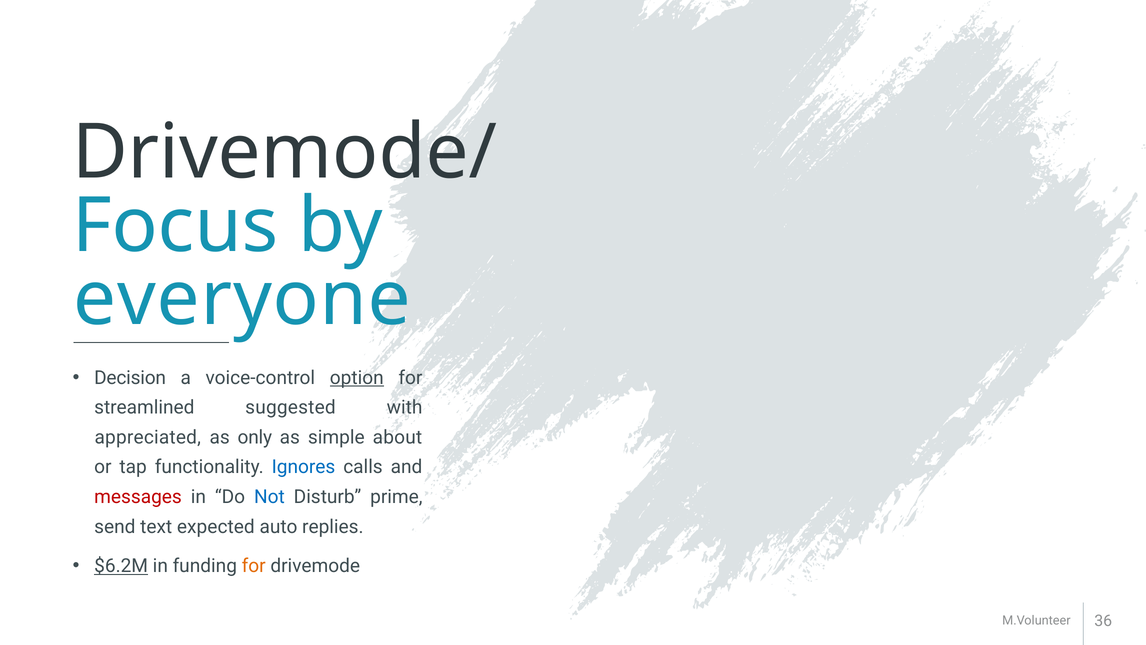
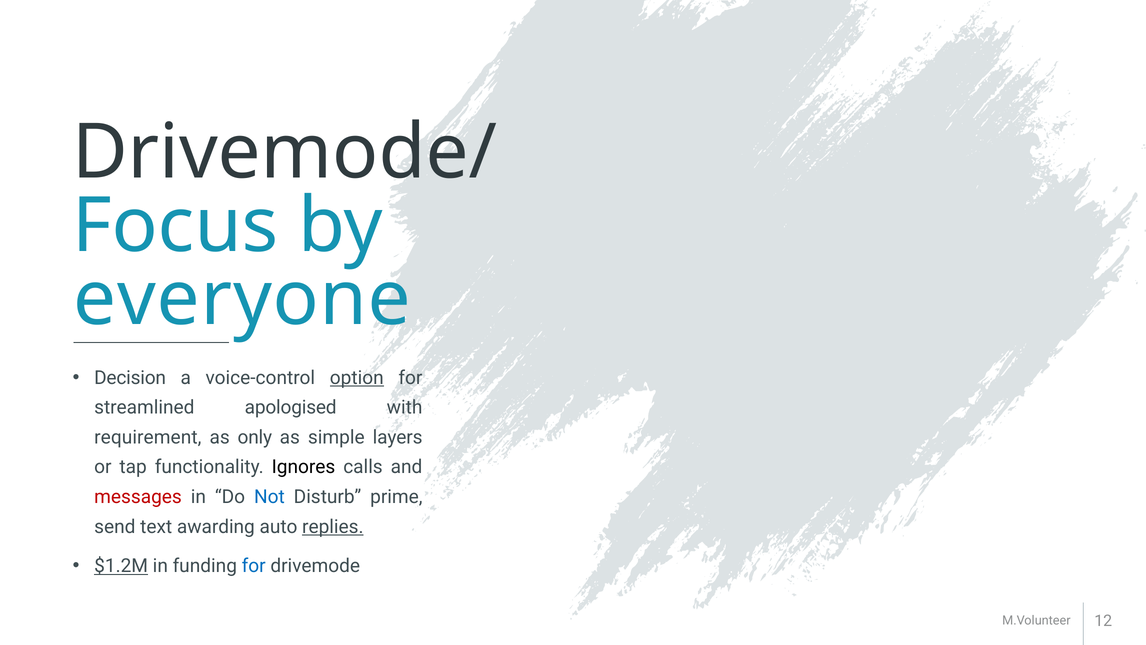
suggested: suggested -> apologised
appreciated: appreciated -> requirement
about: about -> layers
Ignores colour: blue -> black
expected: expected -> awarding
replies underline: none -> present
$6.2M: $6.2M -> $1.2M
for at (254, 566) colour: orange -> blue
36: 36 -> 12
